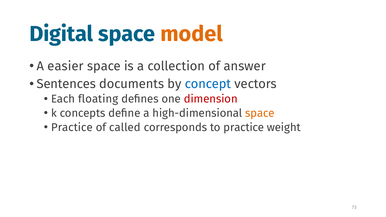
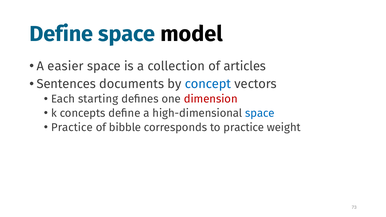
Digital at (61, 34): Digital -> Define
model colour: orange -> black
answer: answer -> articles
floating: floating -> starting
space at (260, 113) colour: orange -> blue
called: called -> bibble
